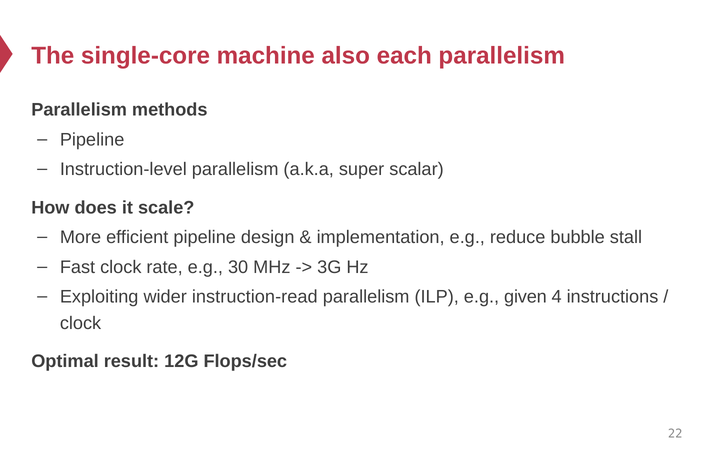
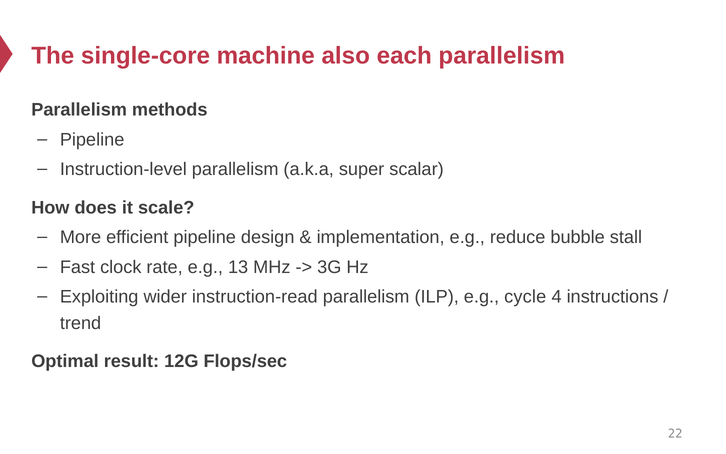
30: 30 -> 13
given: given -> cycle
clock at (81, 323): clock -> trend
